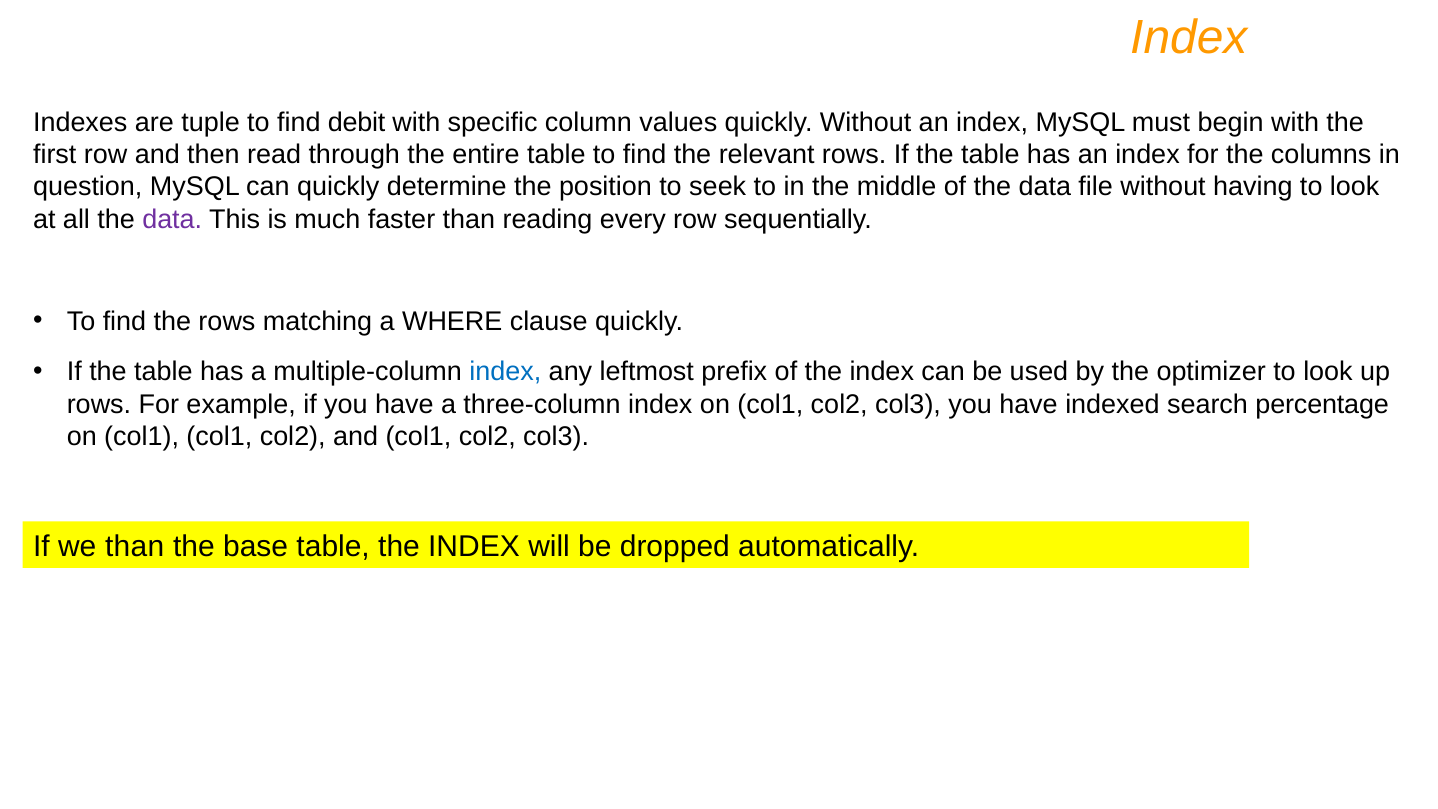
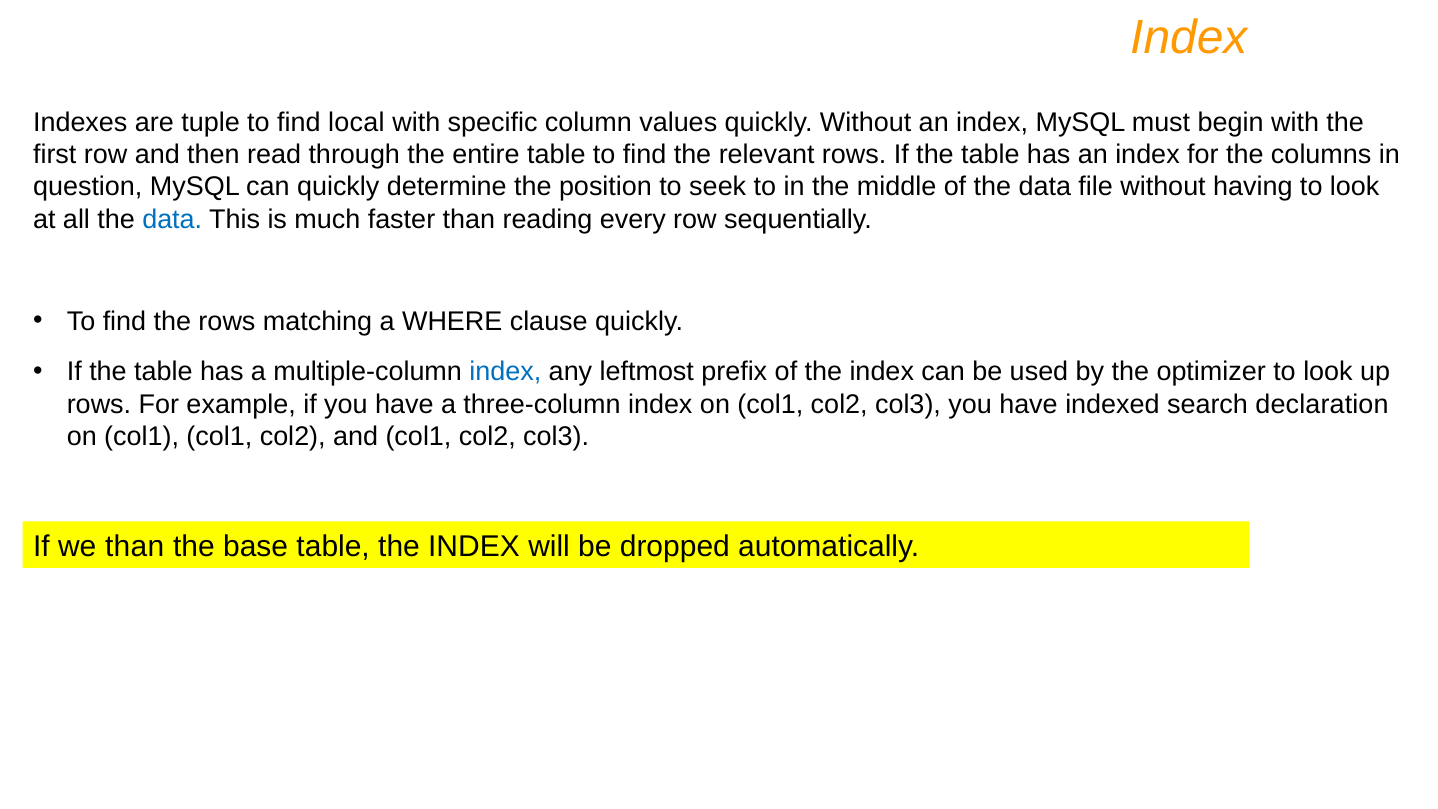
debit: debit -> local
data at (172, 219) colour: purple -> blue
percentage: percentage -> declaration
